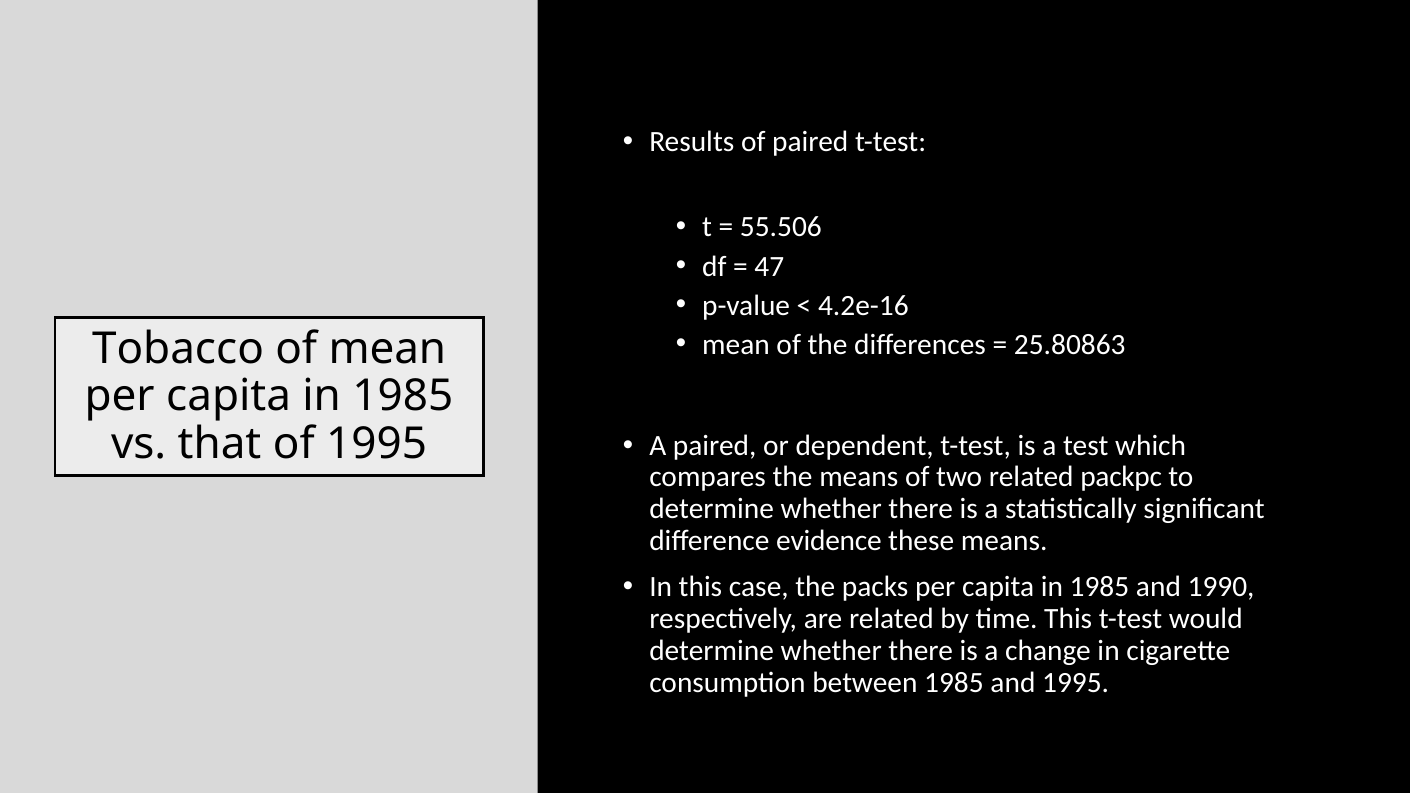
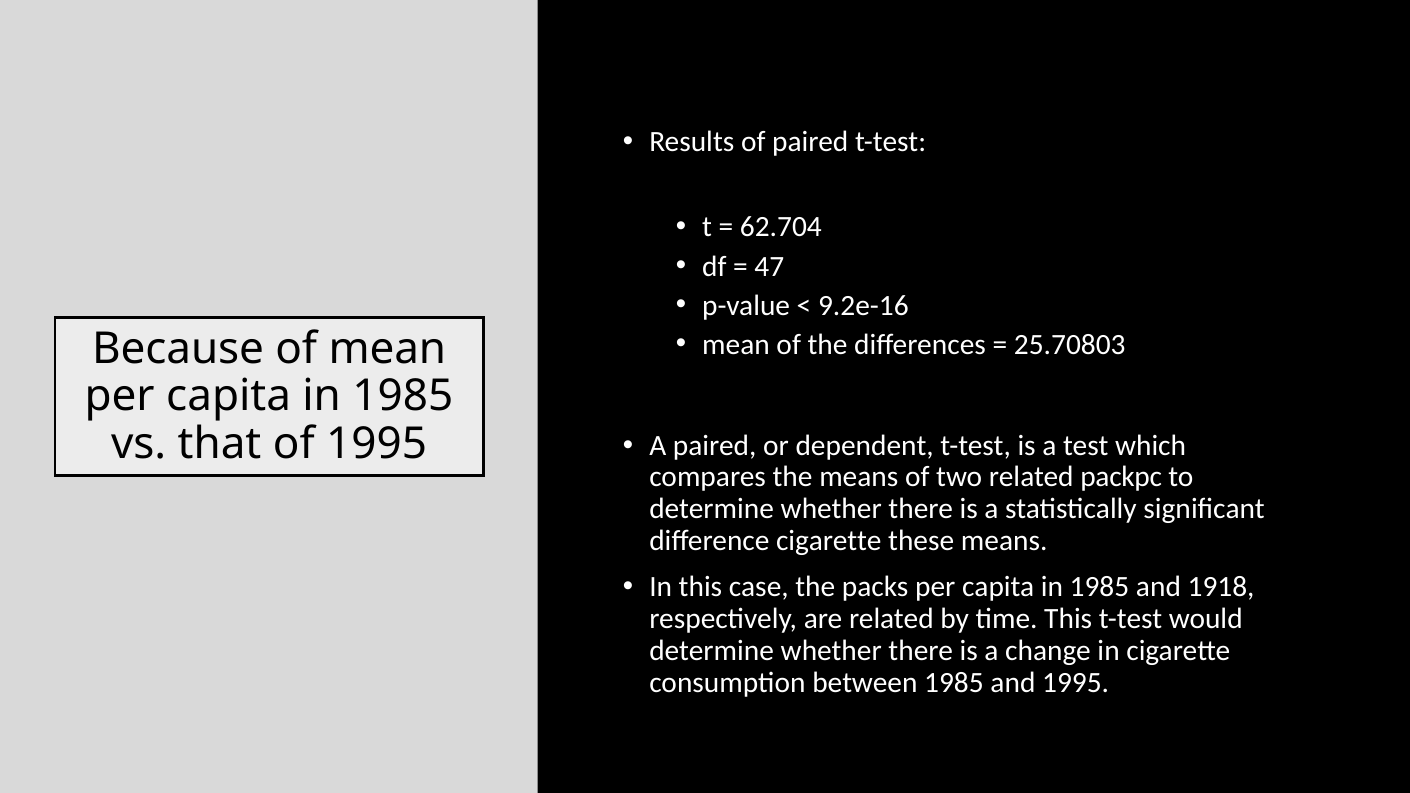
55.506: 55.506 -> 62.704
4.2e-16: 4.2e-16 -> 9.2e-16
25.80863: 25.80863 -> 25.70803
Tobacco: Tobacco -> Because
difference evidence: evidence -> cigarette
1990: 1990 -> 1918
